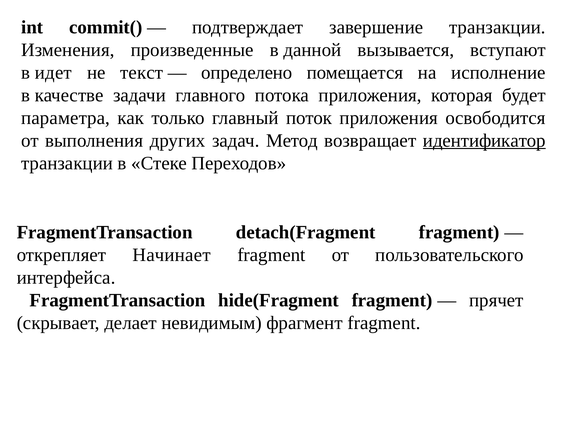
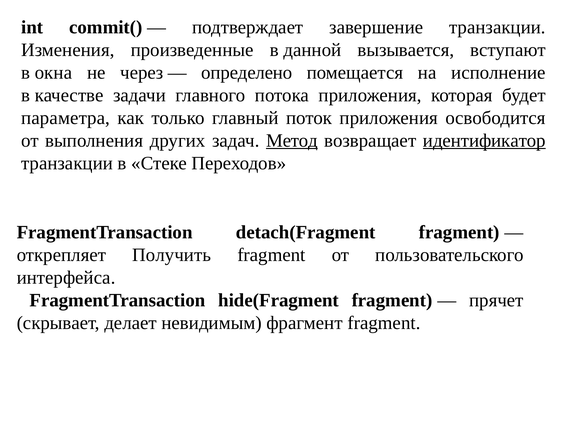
идет: идет -> окна
текст: текст -> через
Метод underline: none -> present
Начинает: Начинает -> Получить
